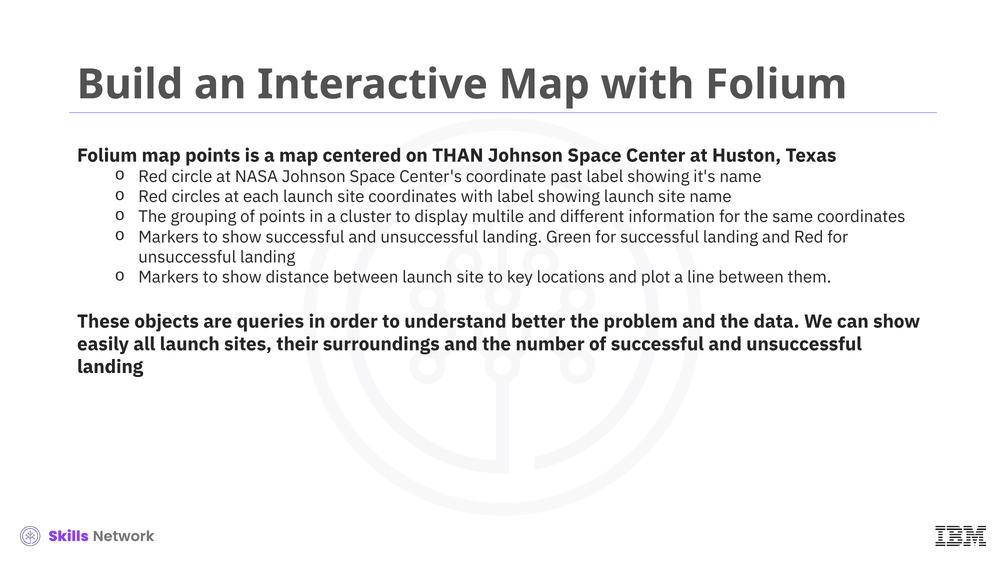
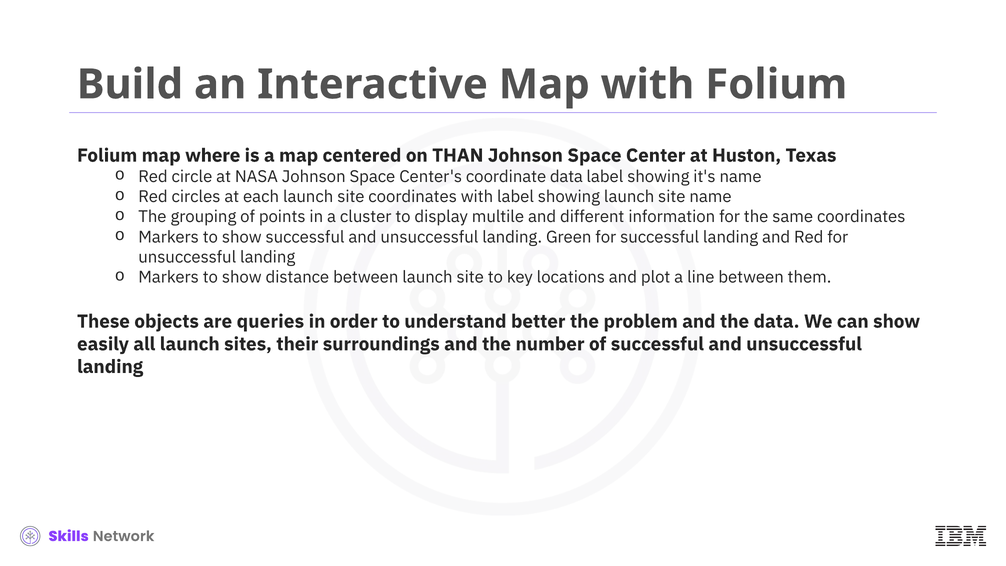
map points: points -> where
coordinate past: past -> data
